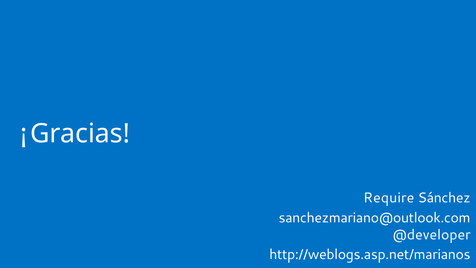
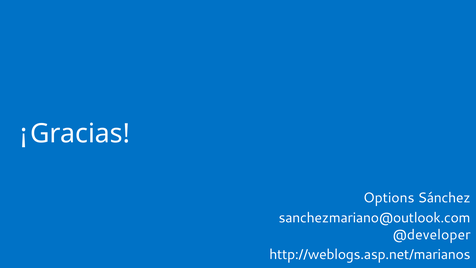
Require: Require -> Options
